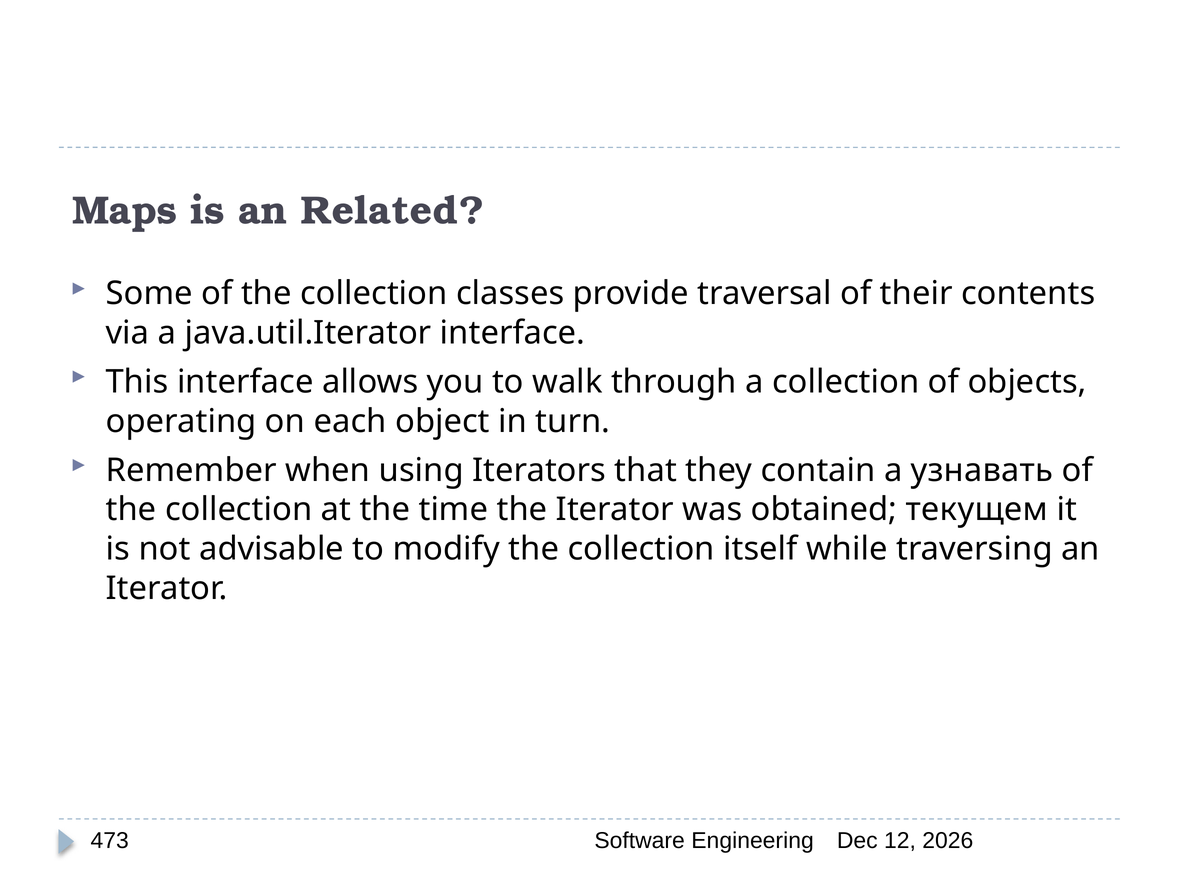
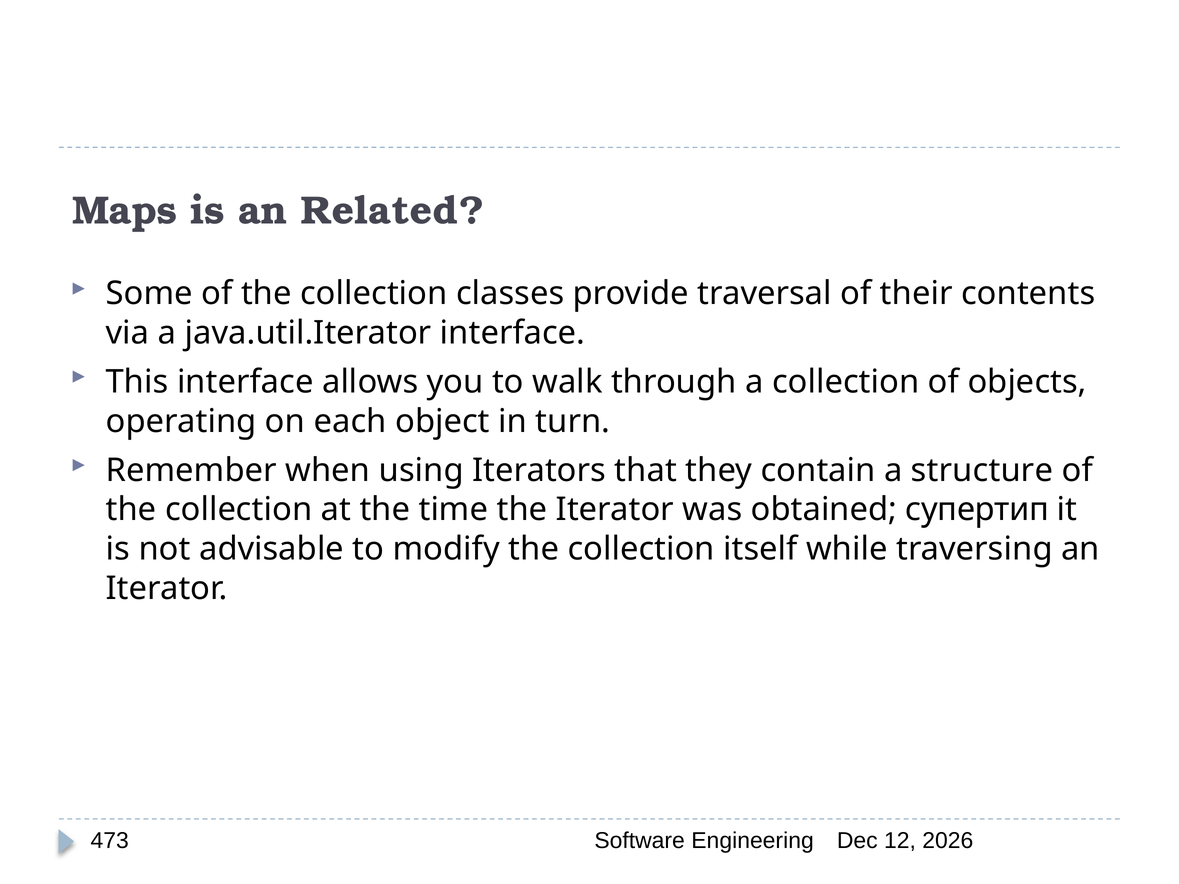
узнавать: узнавать -> structure
текущем: текущем -> супертип
